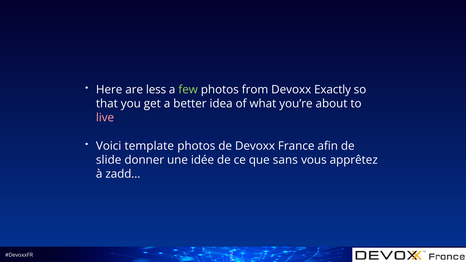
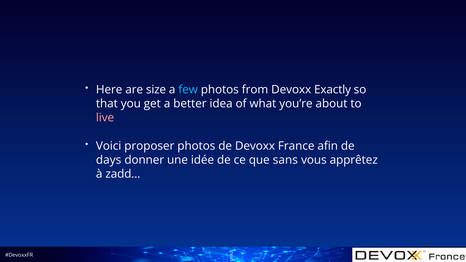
less: less -> size
few colour: light green -> light blue
template: template -> proposer
slide: slide -> days
